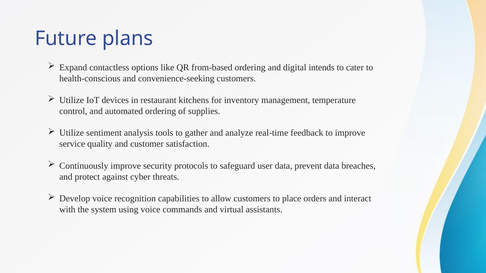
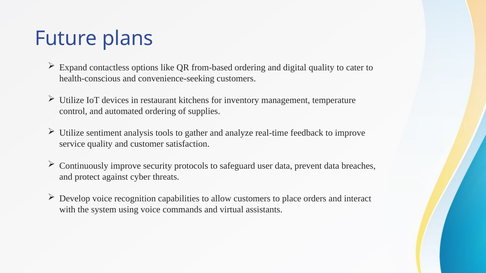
digital intends: intends -> quality
